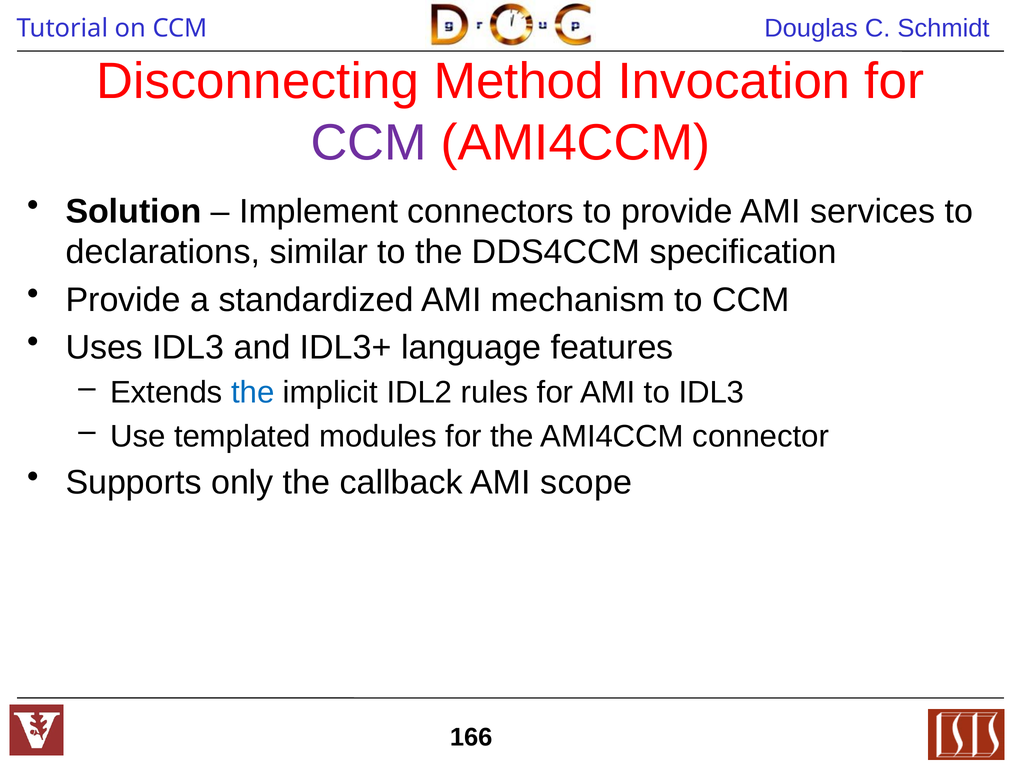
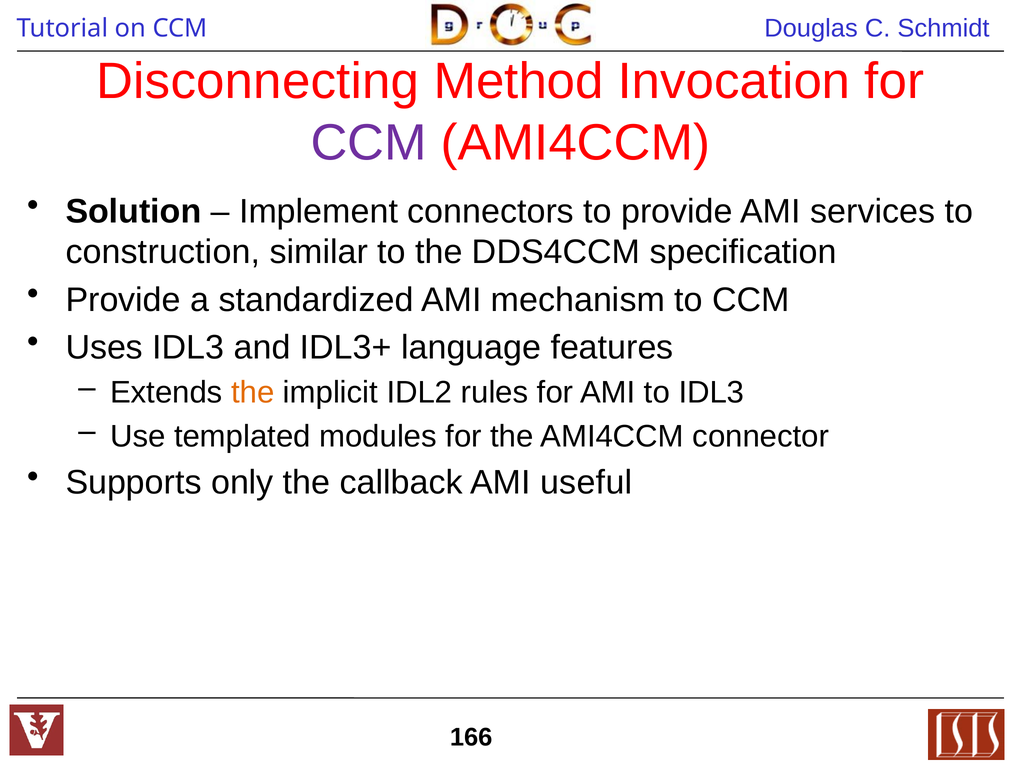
declarations: declarations -> construction
the at (253, 392) colour: blue -> orange
scope: scope -> useful
